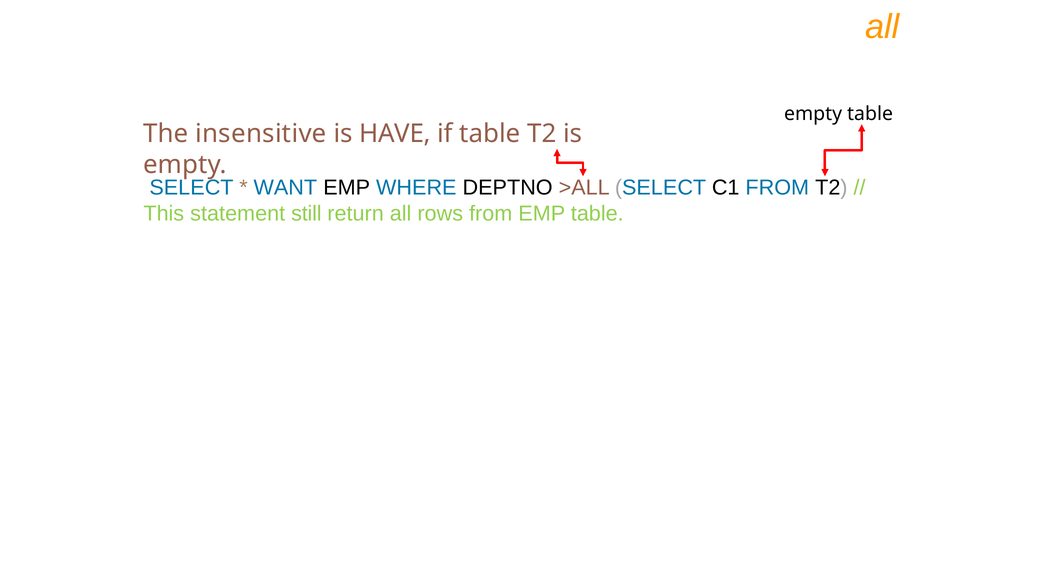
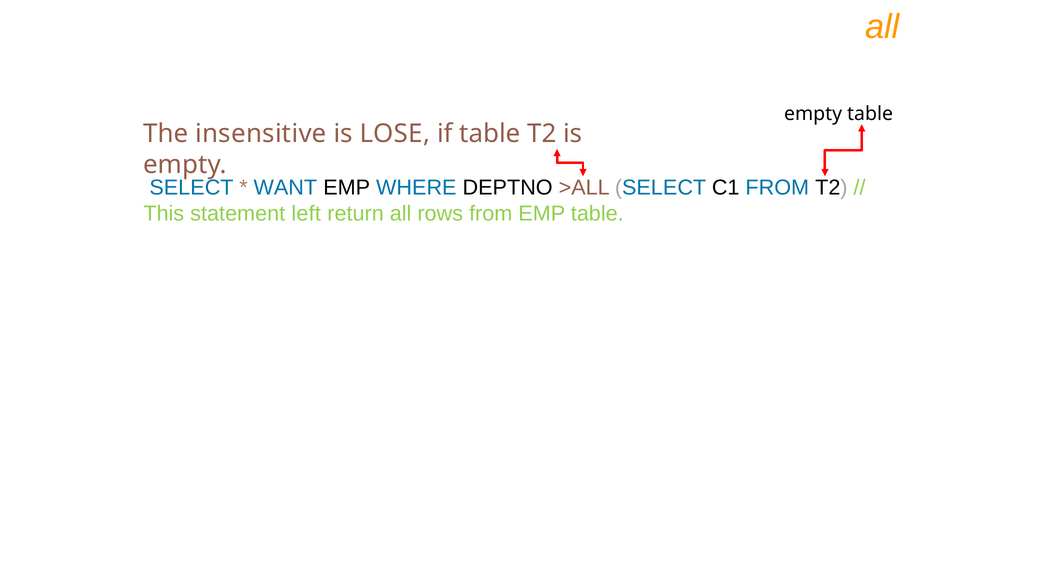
HAVE: HAVE -> LOSE
still: still -> left
